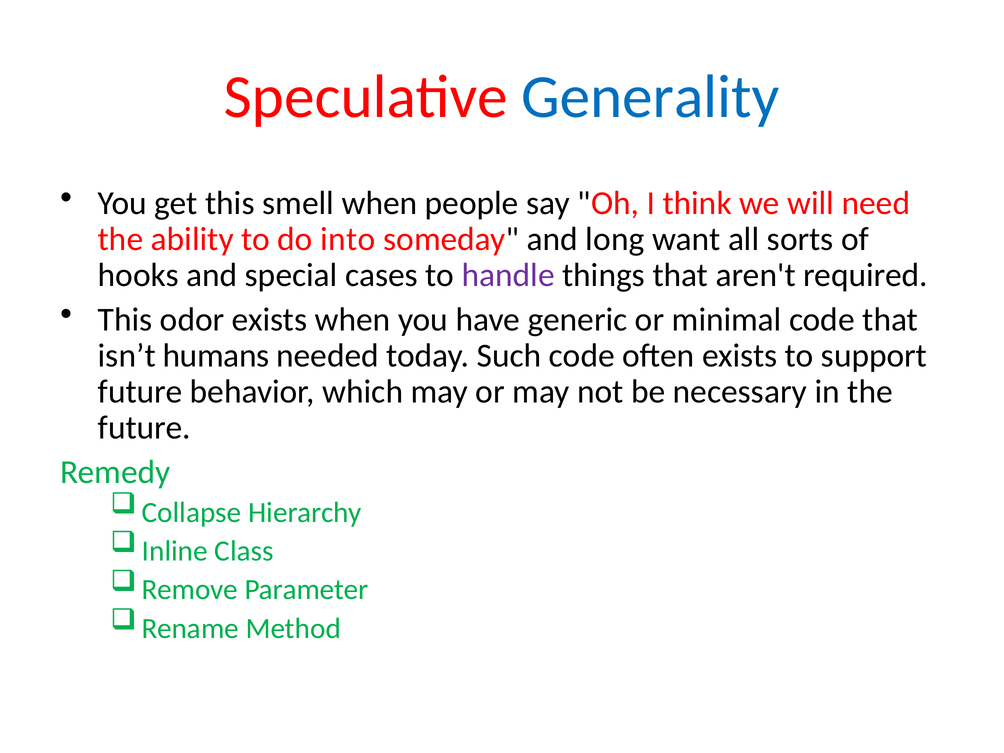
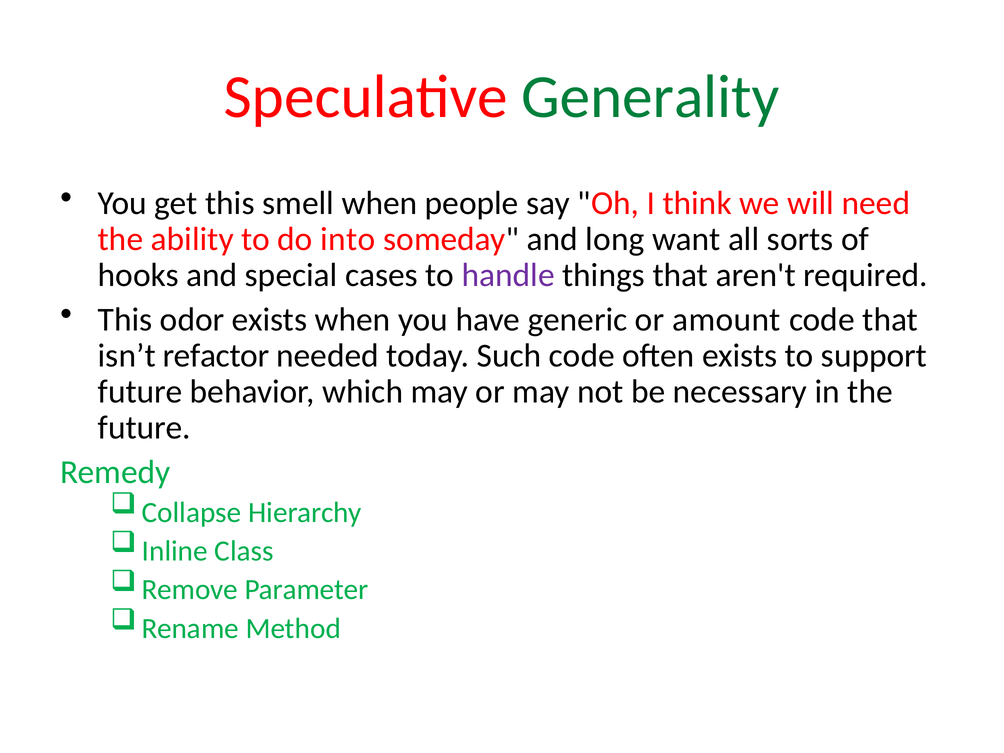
Generality colour: blue -> green
minimal: minimal -> amount
humans: humans -> refactor
